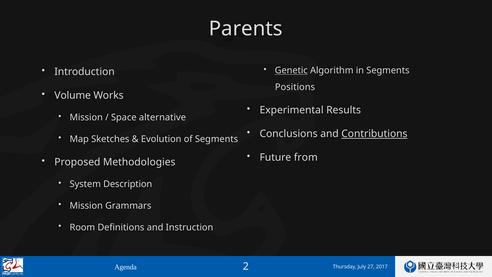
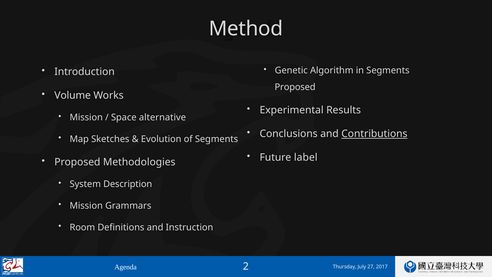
Parents: Parents -> Method
Genetic underline: present -> none
Positions at (295, 87): Positions -> Proposed
from: from -> label
